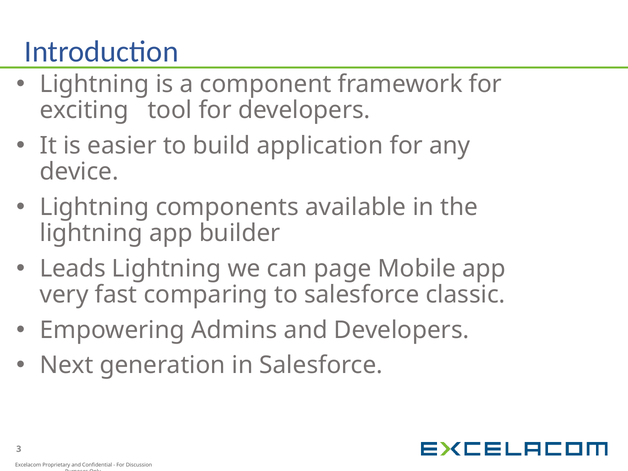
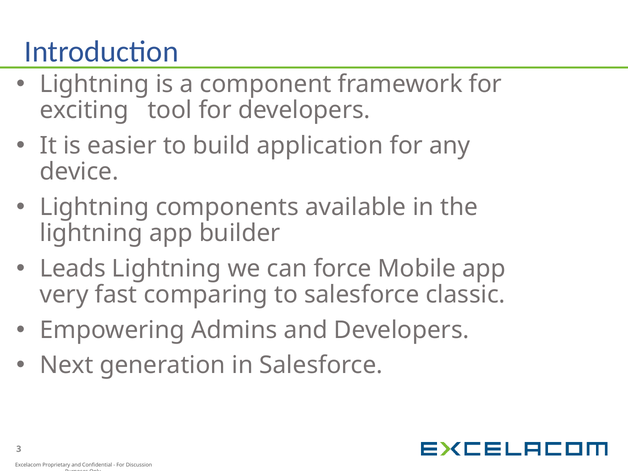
page: page -> force
